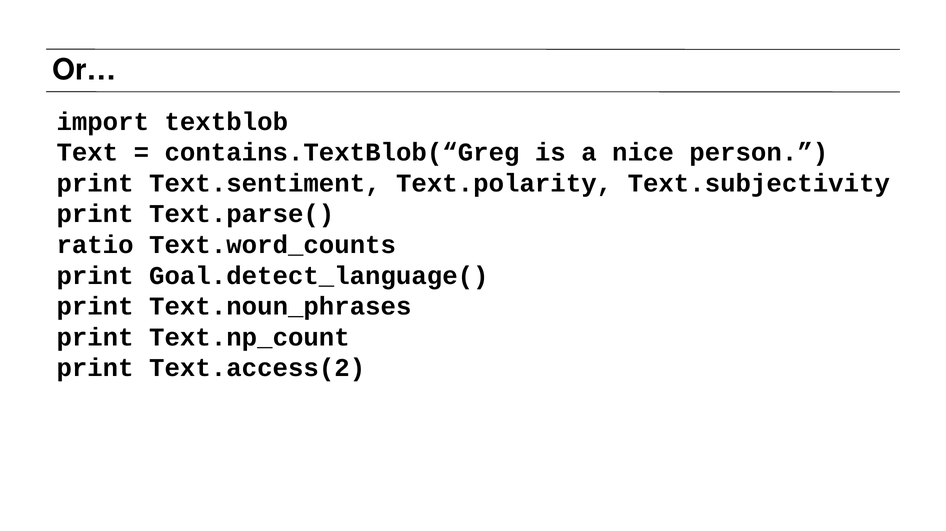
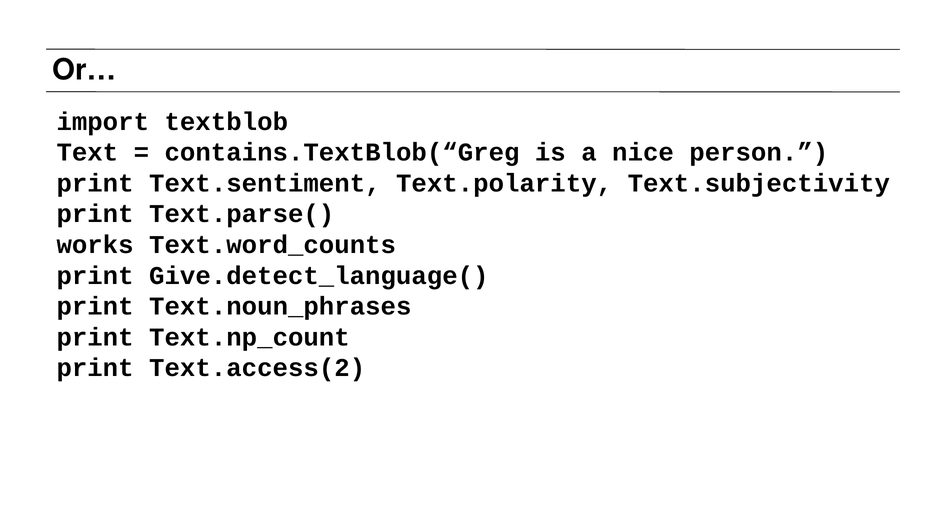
ratio: ratio -> works
Goal.detect_language(: Goal.detect_language( -> Give.detect_language(
